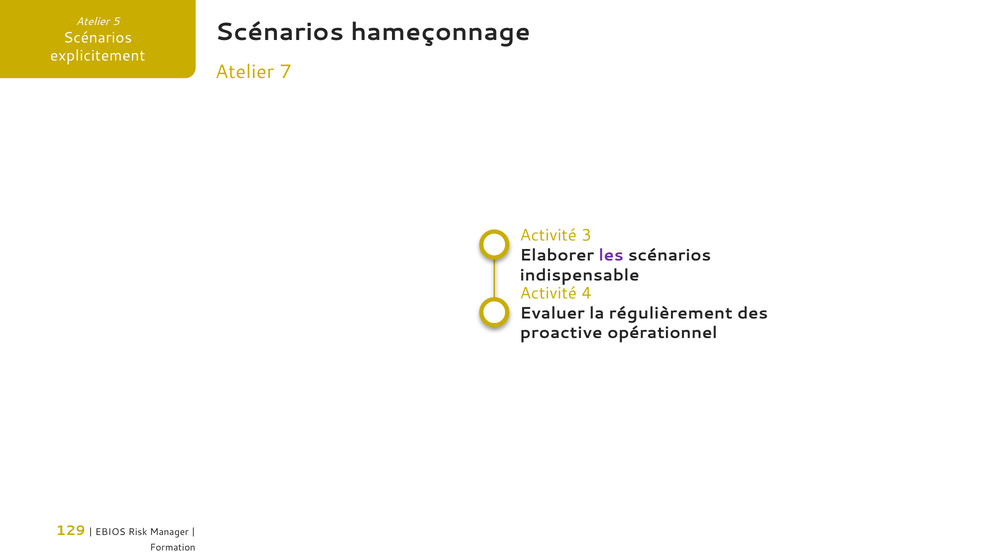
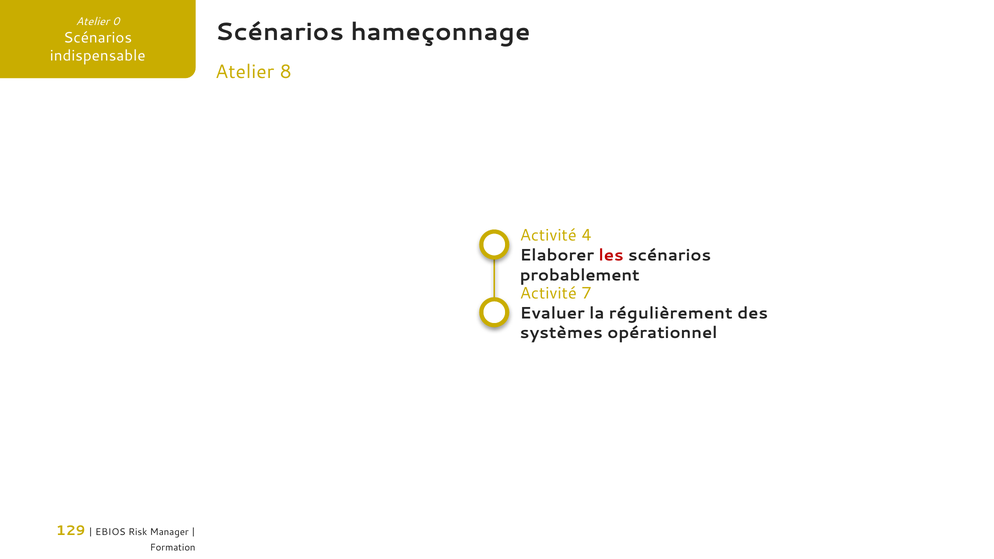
5: 5 -> 0
explicitement: explicitement -> indispensable
7: 7 -> 8
3: 3 -> 4
les colour: purple -> red
indispensable: indispensable -> probablement
4: 4 -> 7
proactive: proactive -> systèmes
